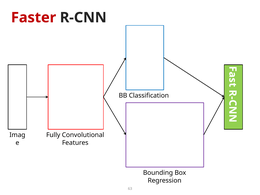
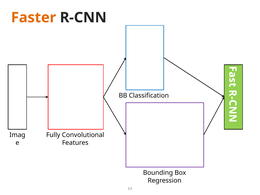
Faster colour: red -> orange
